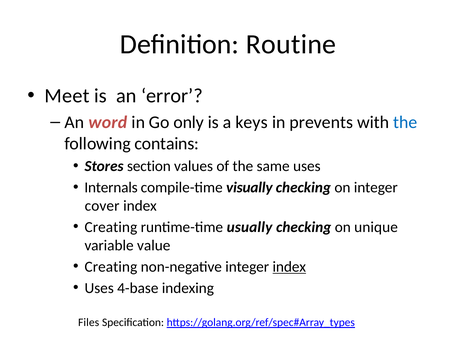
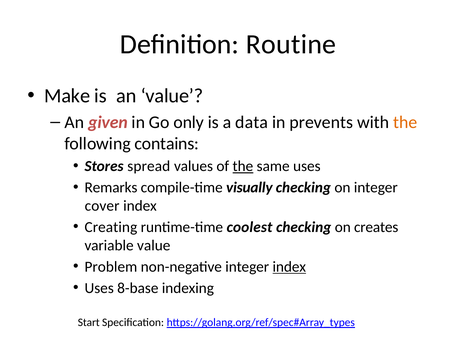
Meet: Meet -> Make
an error: error -> value
word: word -> given
keys: keys -> data
the at (405, 122) colour: blue -> orange
section: section -> spread
the at (243, 166) underline: none -> present
Internals: Internals -> Remarks
usually: usually -> coolest
unique: unique -> creates
Creating at (111, 267): Creating -> Problem
4-base: 4-base -> 8-base
Files: Files -> Start
